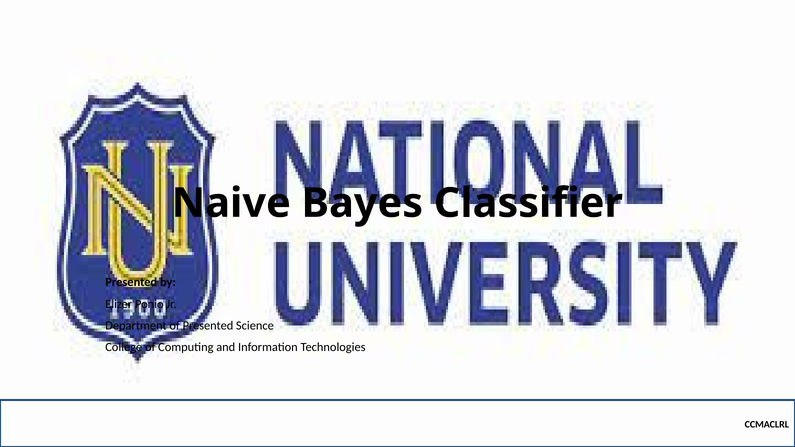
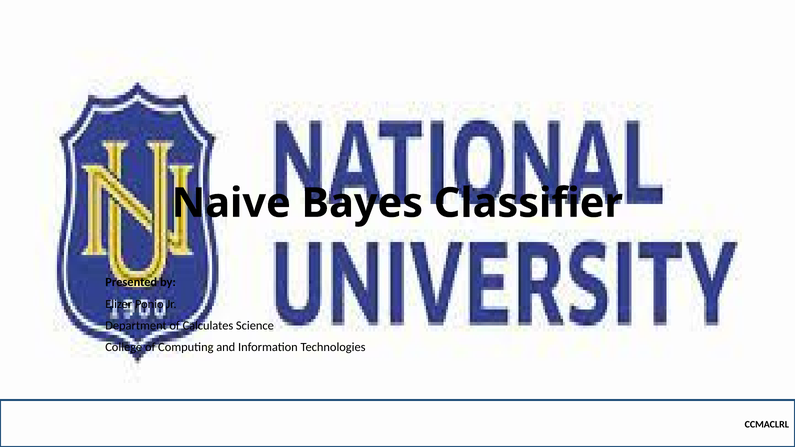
of Presented: Presented -> Calculates
